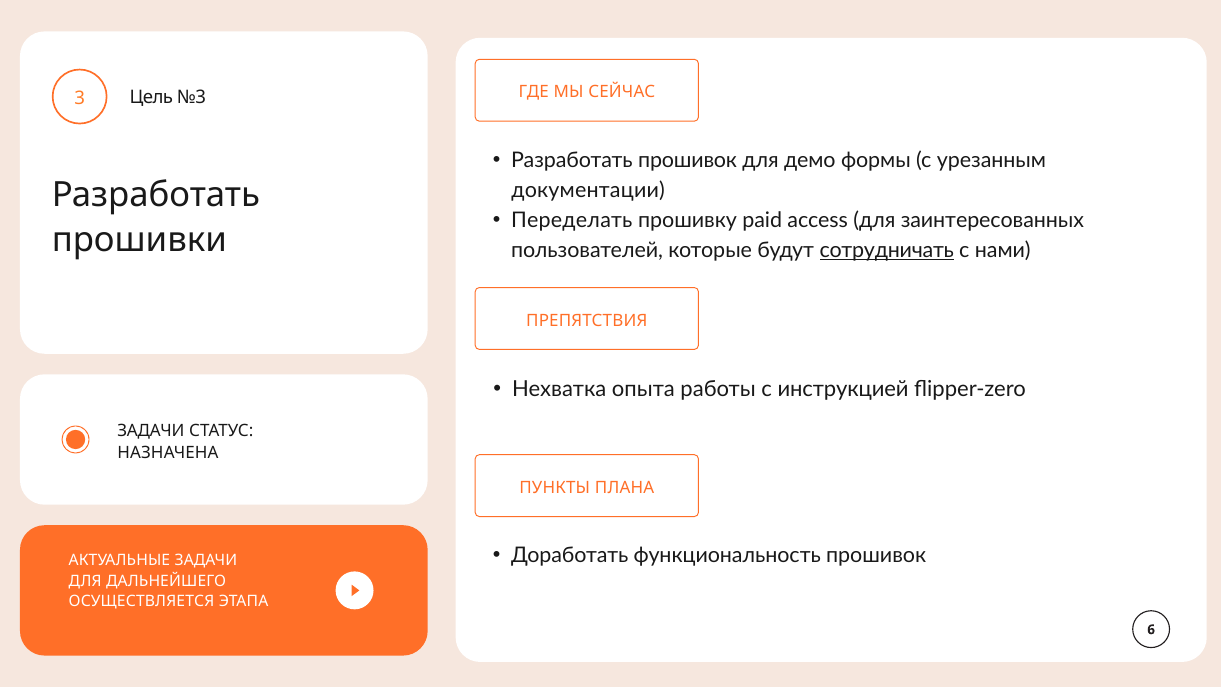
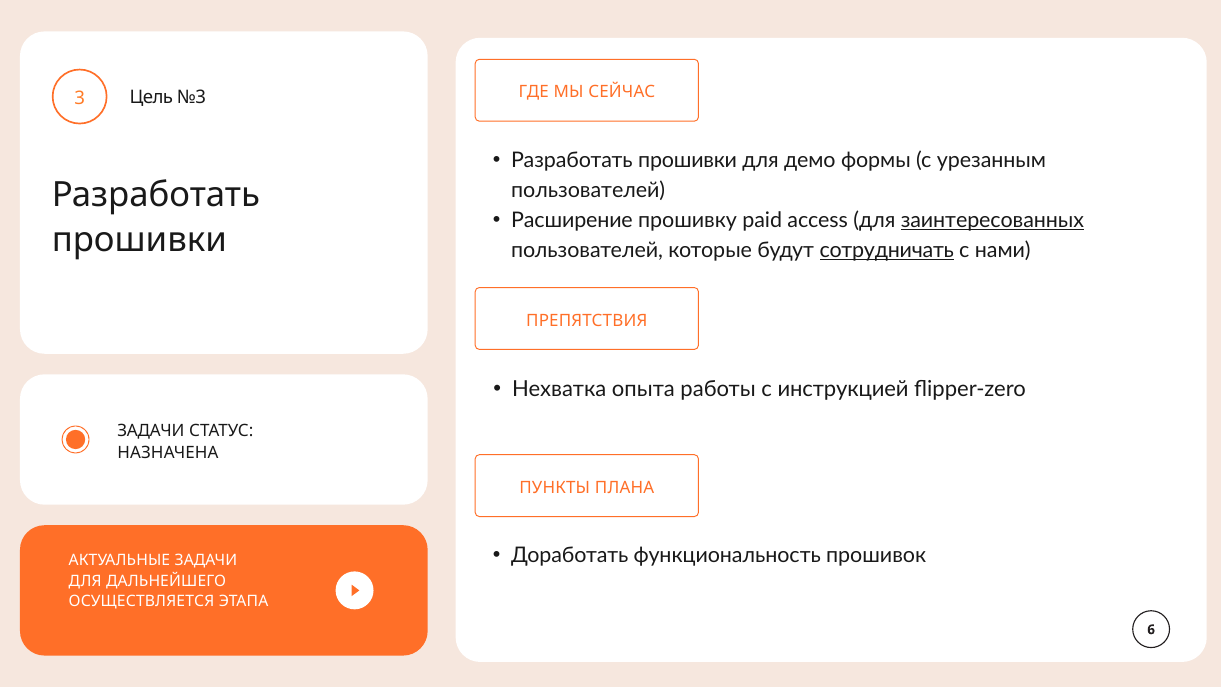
прошивок at (688, 160): прошивок -> прошивки
документации at (588, 190): документации -> пользователей
Переделать: Переделать -> Расширение
заинтересованных underline: none -> present
